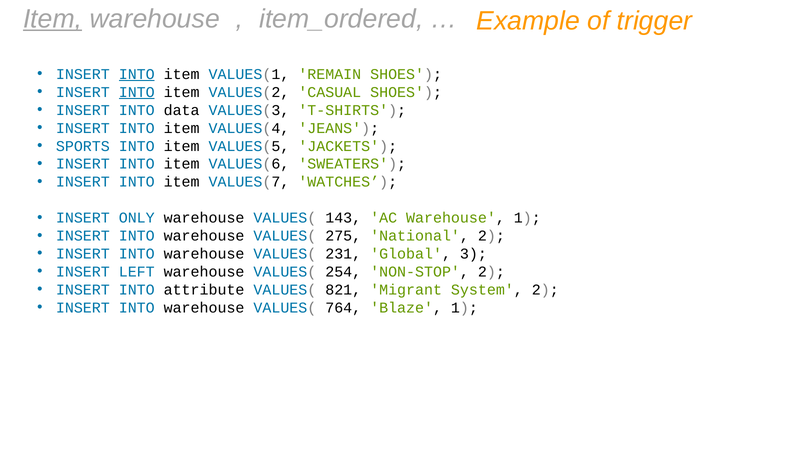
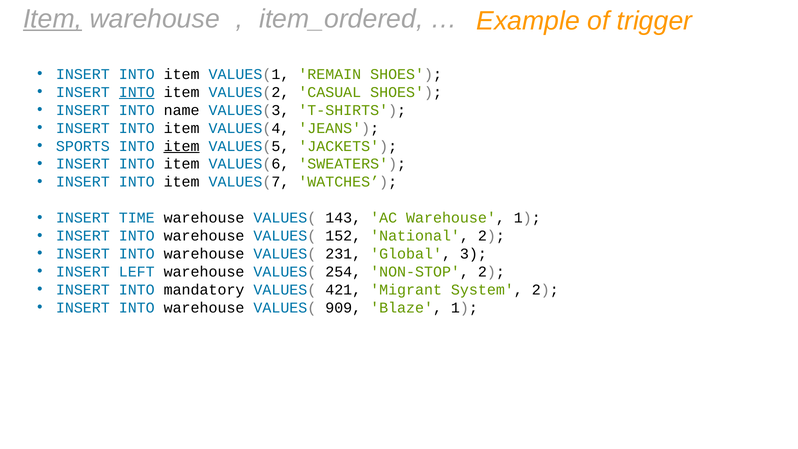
INTO at (137, 74) underline: present -> none
data: data -> name
item at (182, 146) underline: none -> present
ONLY: ONLY -> TIME
275: 275 -> 152
attribute: attribute -> mandatory
821: 821 -> 421
764: 764 -> 909
